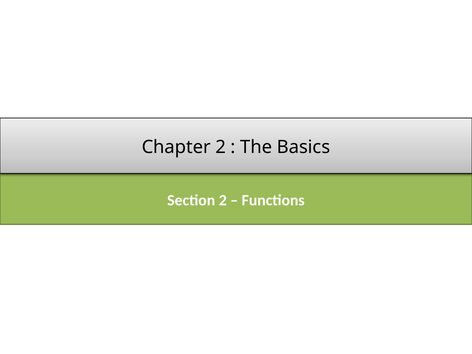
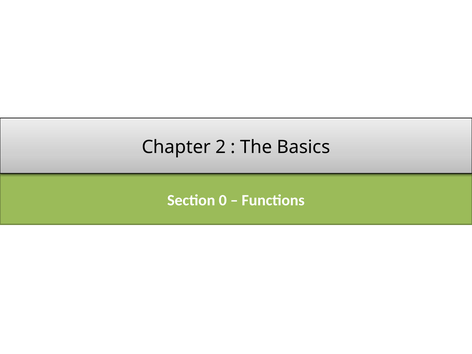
Section 2: 2 -> 0
